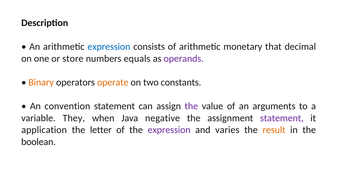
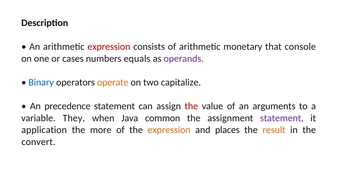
expression at (109, 47) colour: blue -> red
decimal: decimal -> console
store: store -> cases
Binary colour: orange -> blue
constants: constants -> capitalize
convention: convention -> precedence
the at (191, 106) colour: purple -> red
negative: negative -> common
letter: letter -> more
expression at (169, 130) colour: purple -> orange
varies: varies -> places
boolean: boolean -> convert
